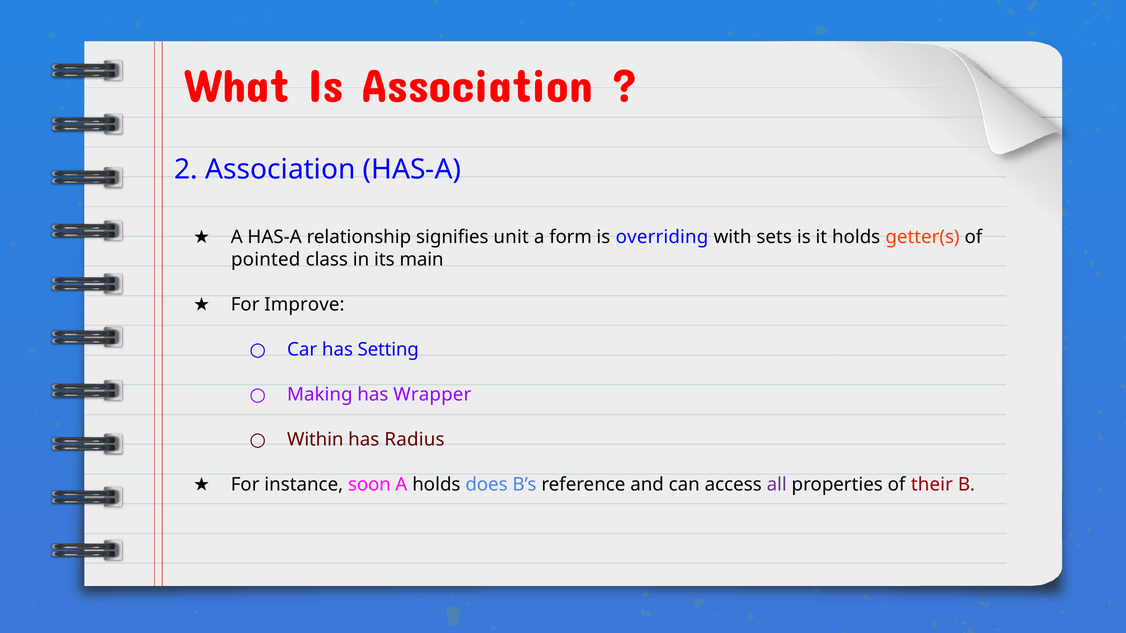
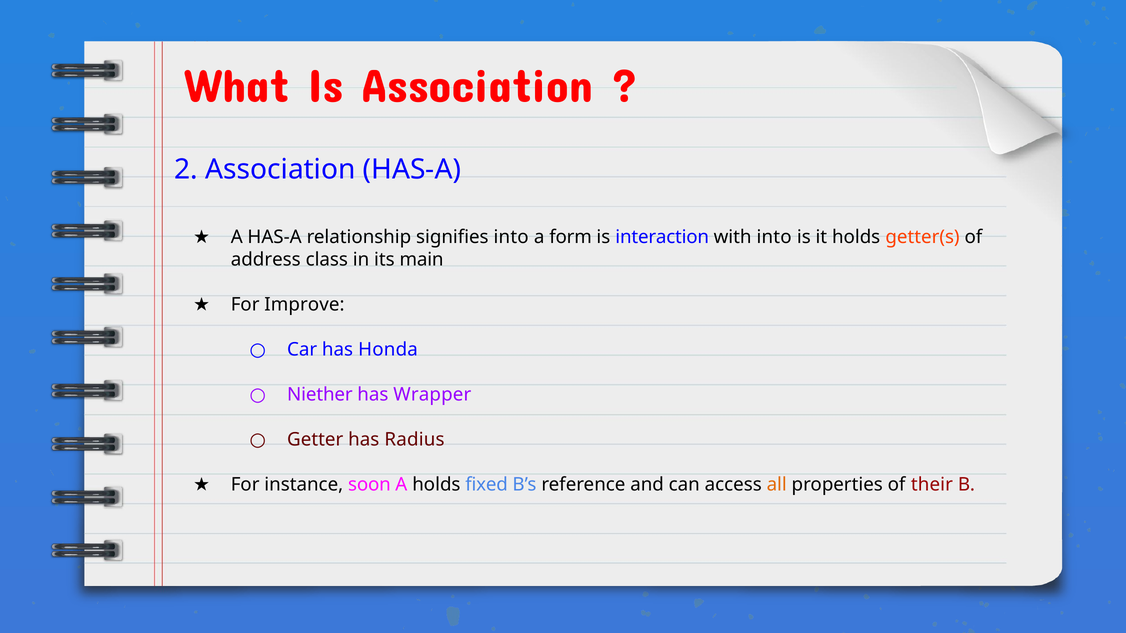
signifies unit: unit -> into
overriding: overriding -> interaction
with sets: sets -> into
pointed: pointed -> address
Setting: Setting -> Honda
Making: Making -> Niether
Within: Within -> Getter
does: does -> fixed
all colour: purple -> orange
